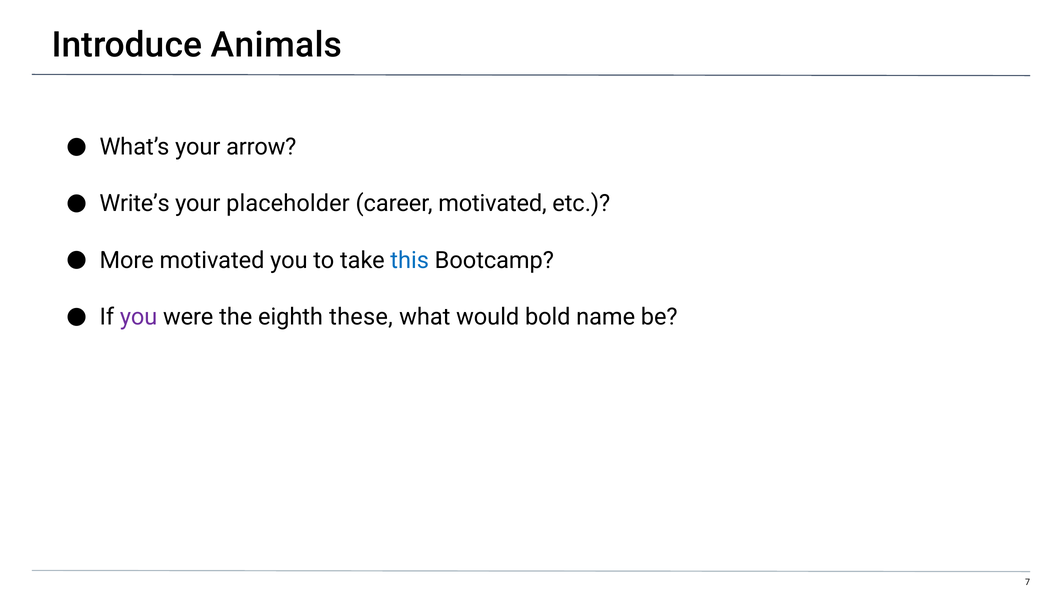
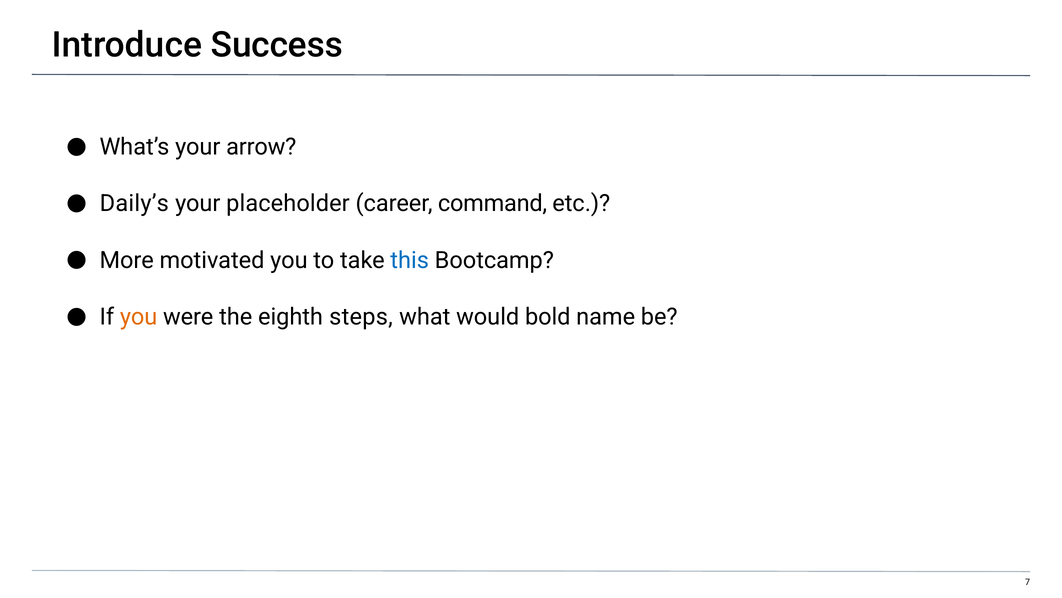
Animals: Animals -> Success
Write’s: Write’s -> Daily’s
career motivated: motivated -> command
you at (139, 317) colour: purple -> orange
these: these -> steps
